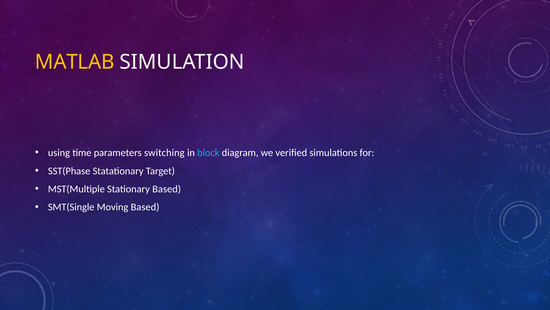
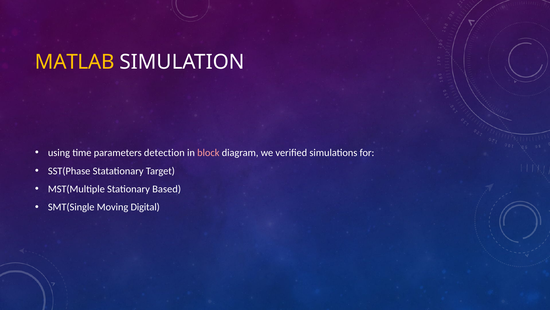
switching: switching -> detection
block colour: light blue -> pink
Moving Based: Based -> Digital
